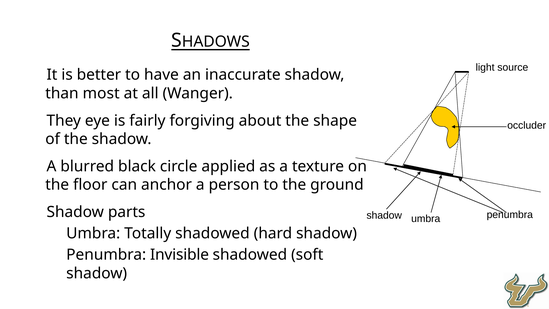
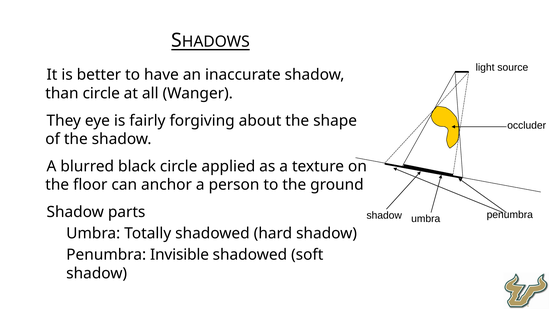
than most: most -> circle
